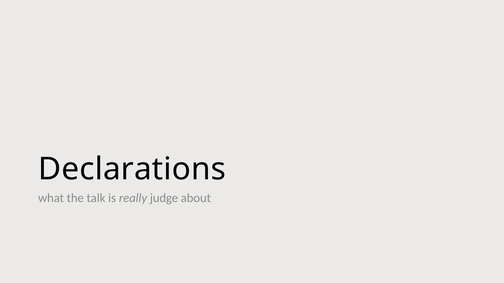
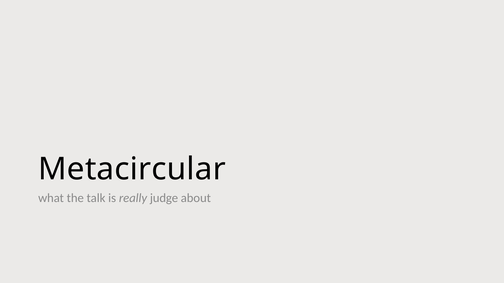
Declarations: Declarations -> Metacircular
